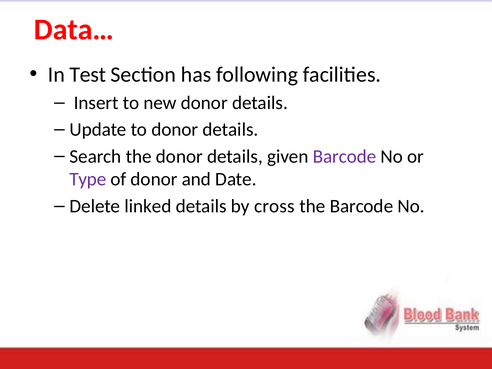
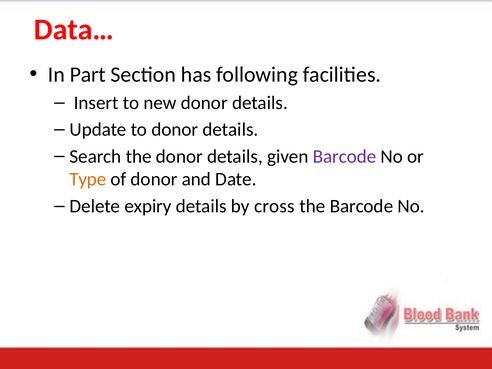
Test: Test -> Part
Type colour: purple -> orange
linked: linked -> expiry
